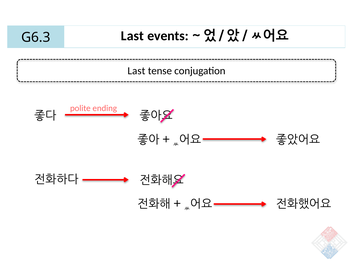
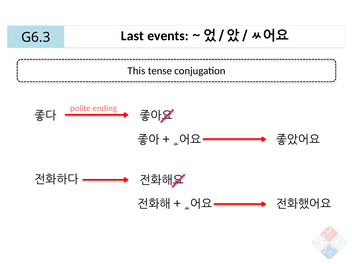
Last at (136, 71): Last -> This
